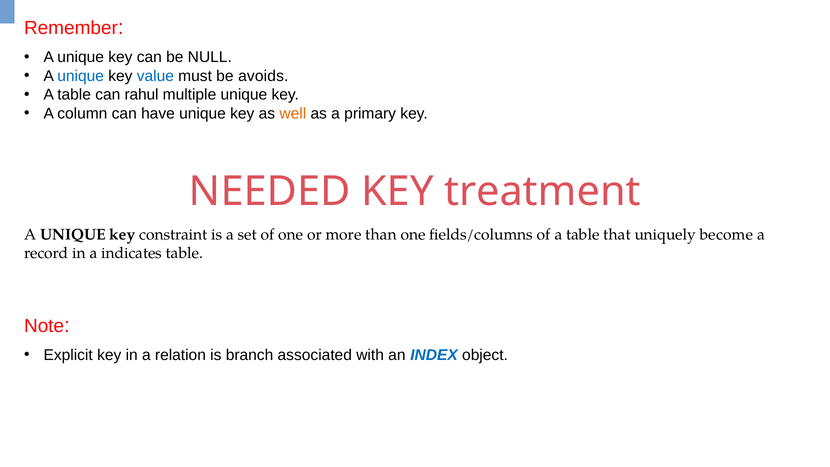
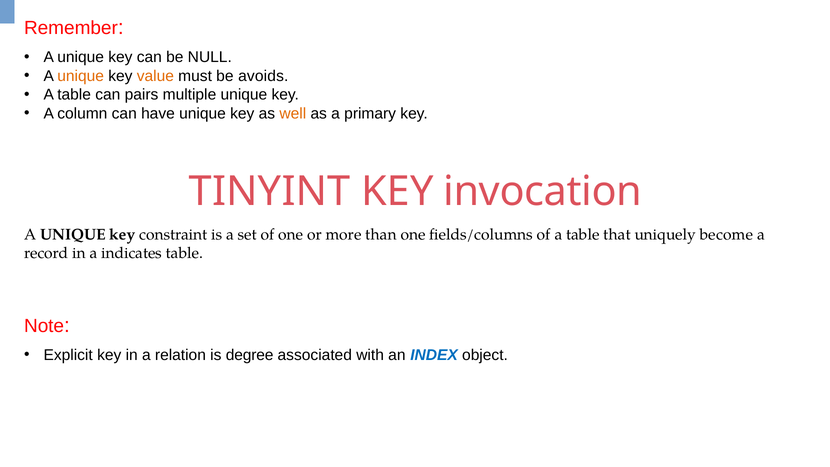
unique at (81, 76) colour: blue -> orange
value colour: blue -> orange
rahul: rahul -> pairs
NEEDED: NEEDED -> TINYINT
treatment: treatment -> invocation
branch: branch -> degree
